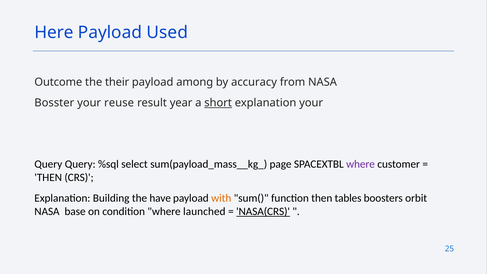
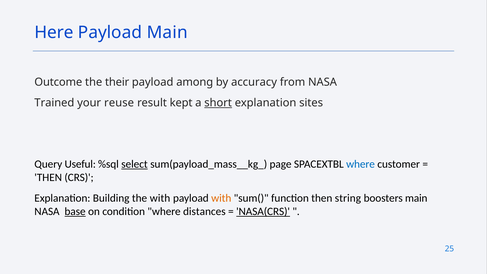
Payload Used: Used -> Main
Bosster: Bosster -> Trained
year: year -> kept
explanation your: your -> sites
Query Query: Query -> Useful
select underline: none -> present
where at (361, 164) colour: purple -> blue
the have: have -> with
tables: tables -> string
boosters orbit: orbit -> main
base underline: none -> present
launched: launched -> distances
